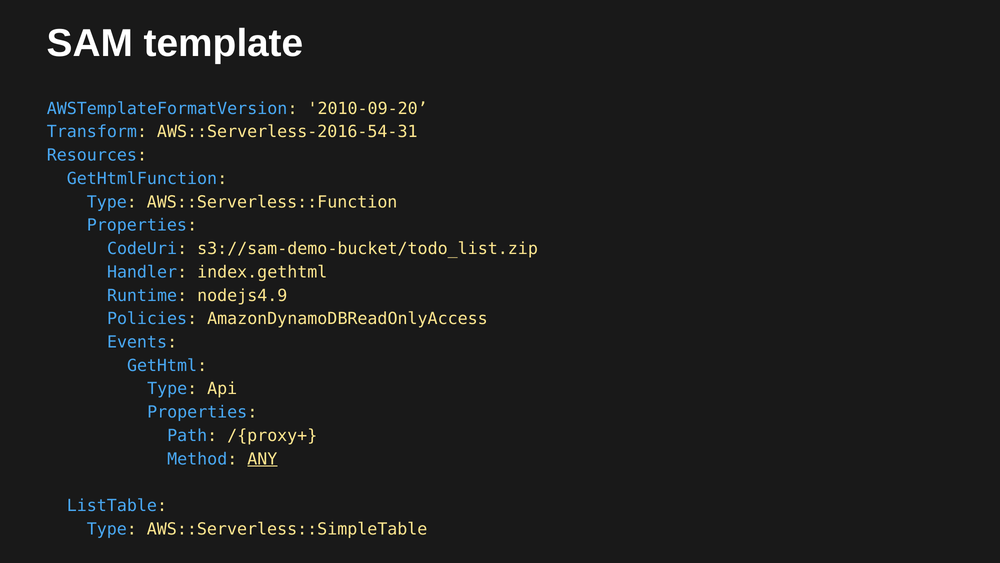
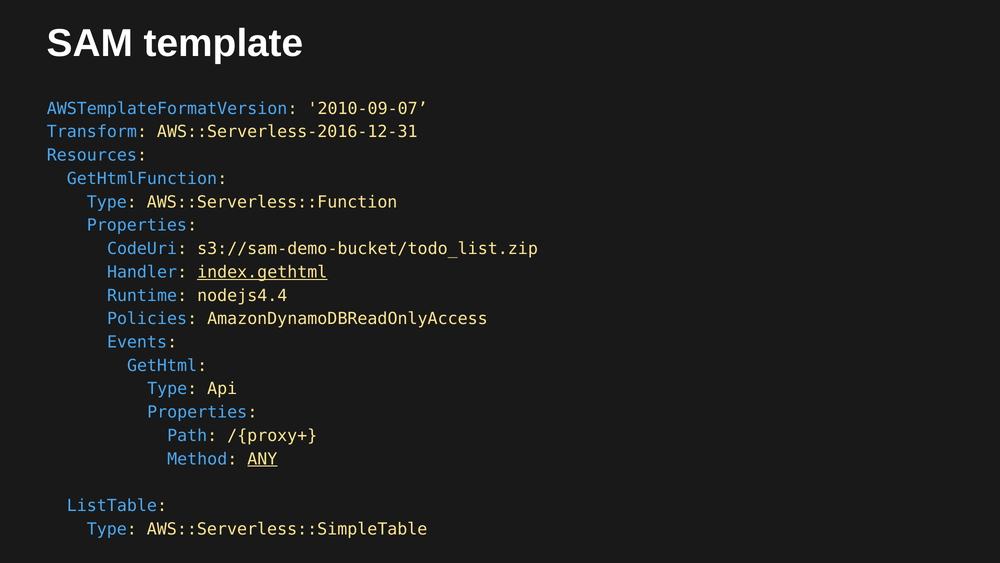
2010-09-20: 2010-09-20 -> 2010-09-07
AWS::Serverless-2016-54-31: AWS::Serverless-2016-54-31 -> AWS::Serverless-2016-12-31
index.gethtml underline: none -> present
nodejs4.9: nodejs4.9 -> nodejs4.4
